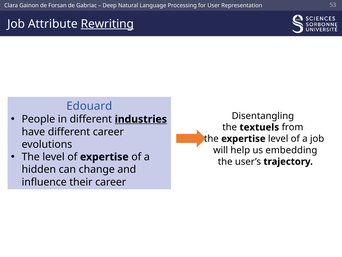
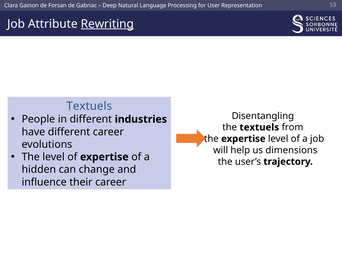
Edouard at (89, 106): Edouard -> Textuels
industries underline: present -> none
embedding: embedding -> dimensions
